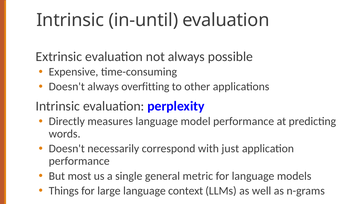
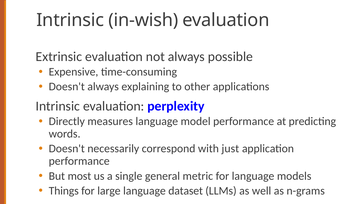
in-until: in-until -> in-wish
overfitting: overfitting -> explaining
context: context -> dataset
